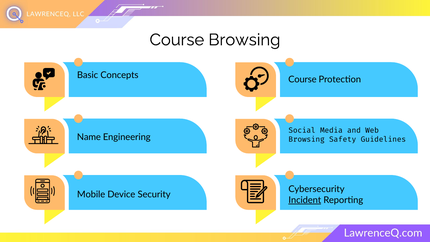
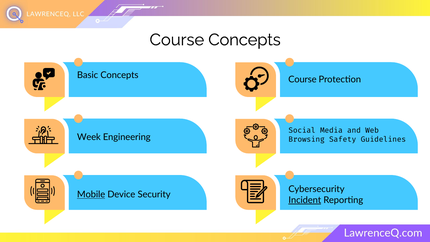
Course Browsing: Browsing -> Concepts
Name: Name -> Week
Mobile underline: none -> present
